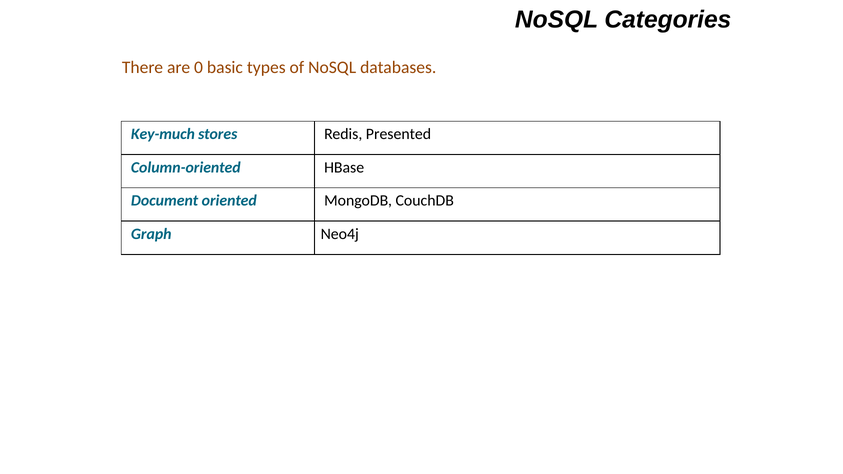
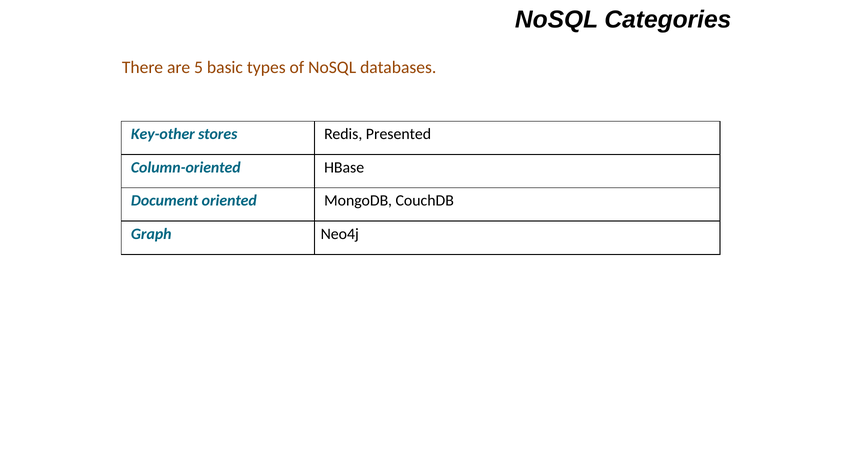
0: 0 -> 5
Key-much: Key-much -> Key-other
